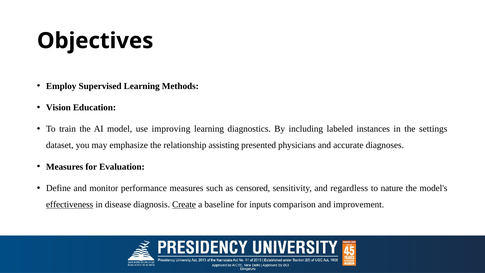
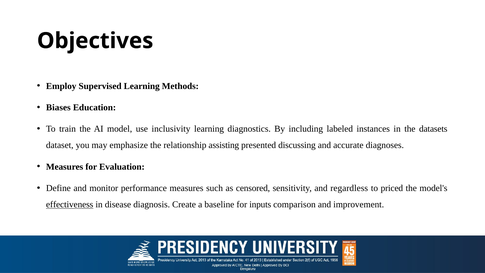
Vision: Vision -> Biases
improving: improving -> inclusivity
settings: settings -> datasets
physicians: physicians -> discussing
nature: nature -> priced
Create underline: present -> none
